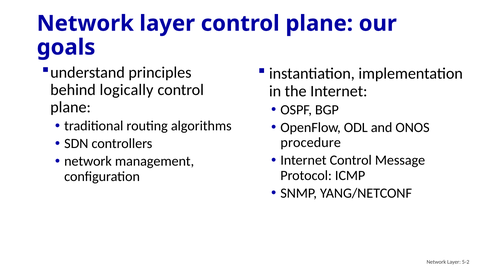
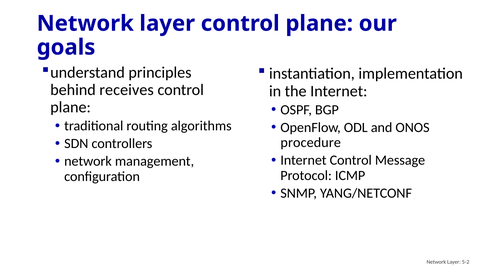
logically: logically -> receives
